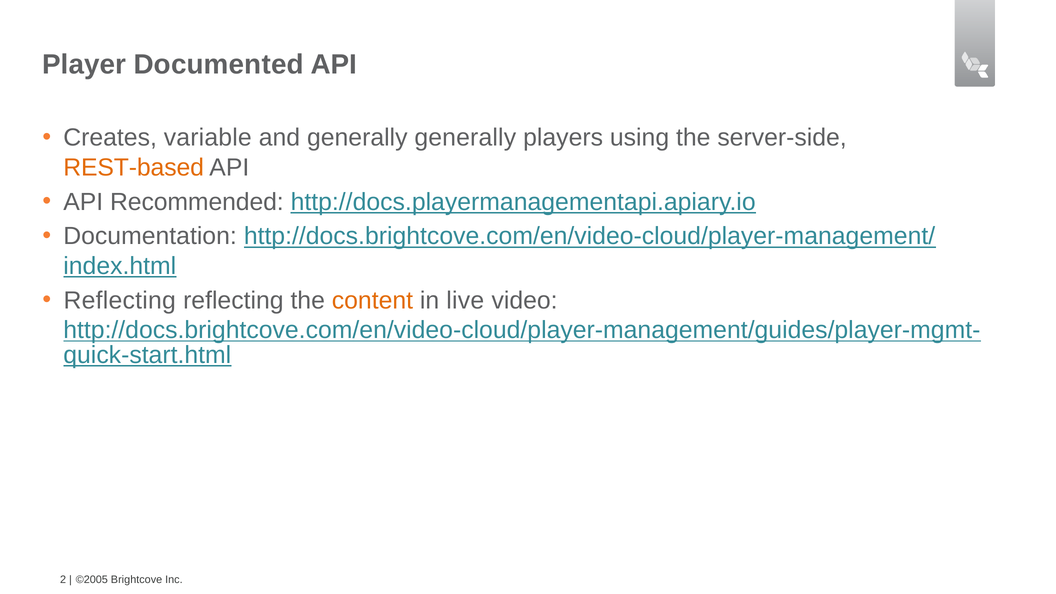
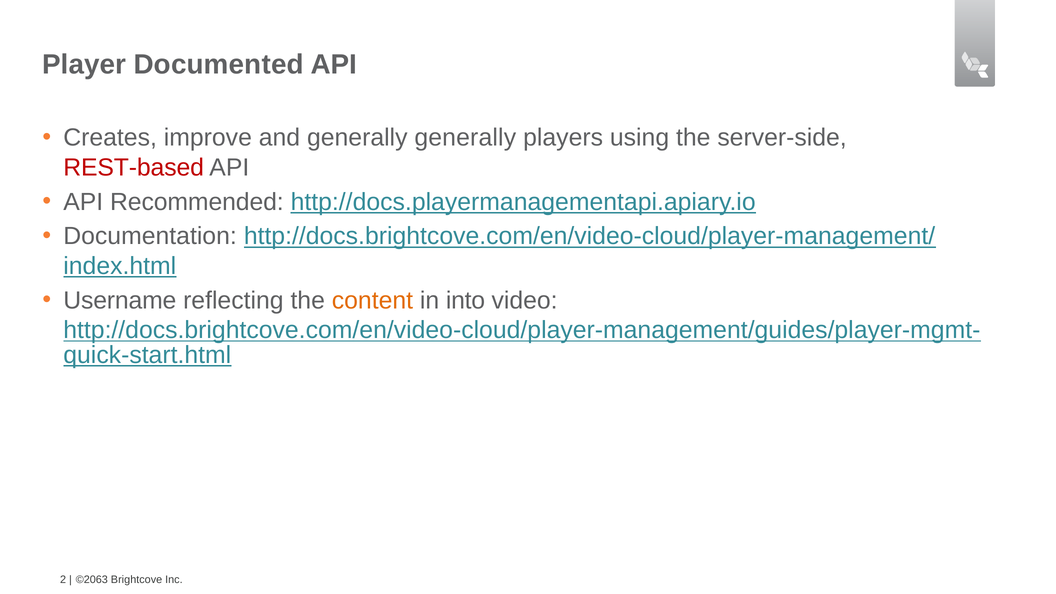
variable: variable -> improve
REST-based colour: orange -> red
Reflecting at (120, 300): Reflecting -> Username
live: live -> into
©2005: ©2005 -> ©2063
